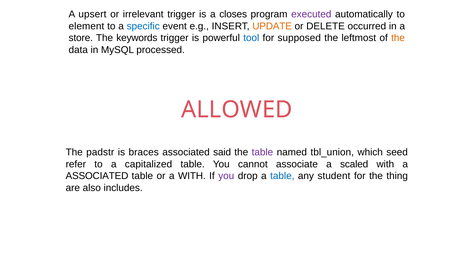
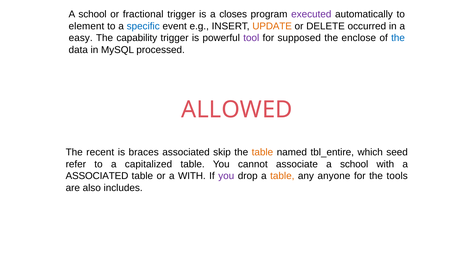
upsert at (92, 14): upsert -> school
irrelevant: irrelevant -> fractional
store: store -> easy
keywords: keywords -> capability
tool colour: blue -> purple
leftmost: leftmost -> enclose
the at (398, 38) colour: orange -> blue
padstr: padstr -> recent
said: said -> skip
table at (262, 152) colour: purple -> orange
tbl_union: tbl_union -> tbl_entire
associate a scaled: scaled -> school
table at (282, 176) colour: blue -> orange
student: student -> anyone
thing: thing -> tools
